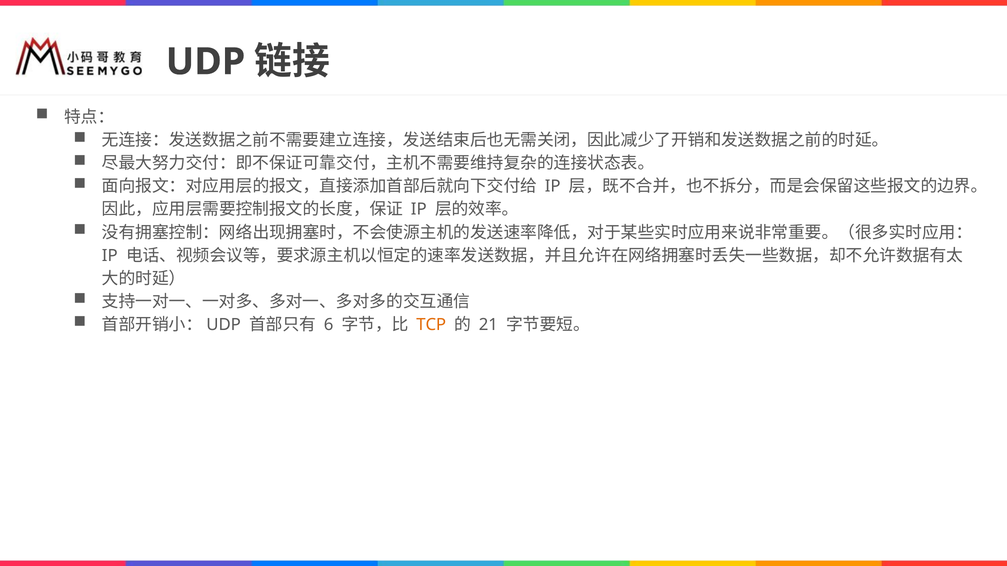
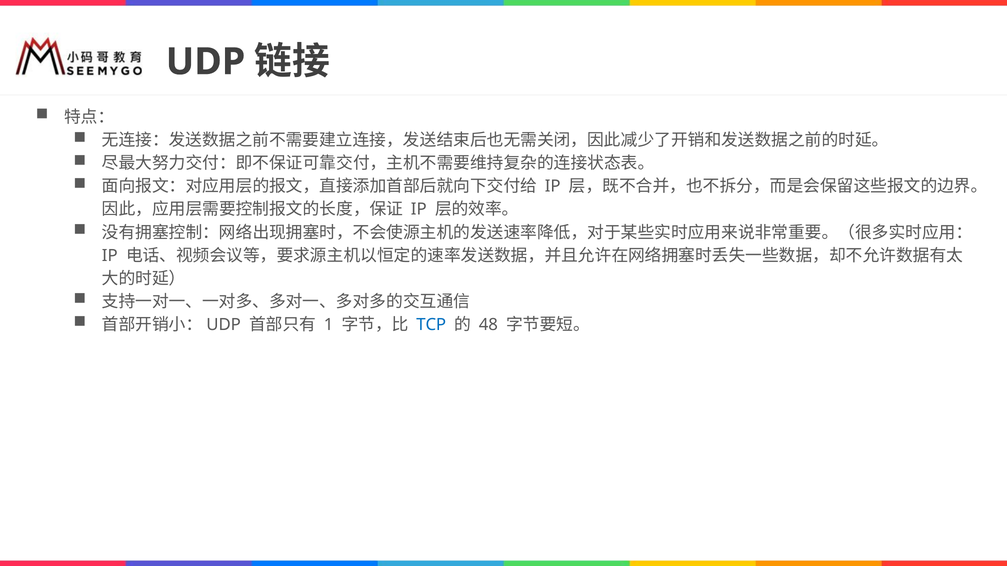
6: 6 -> 1
TCP colour: orange -> blue
21: 21 -> 48
